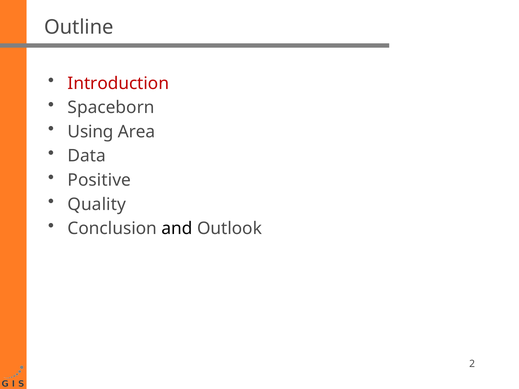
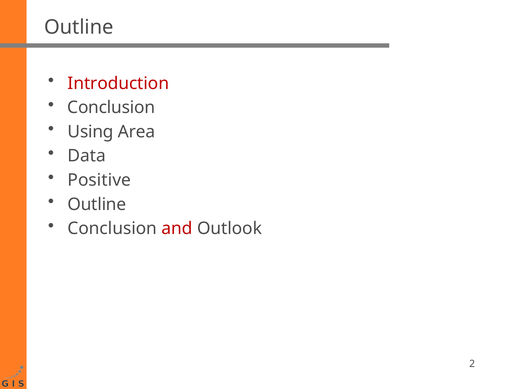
Spaceborn at (111, 108): Spaceborn -> Conclusion
Quality at (97, 204): Quality -> Outline
and colour: black -> red
